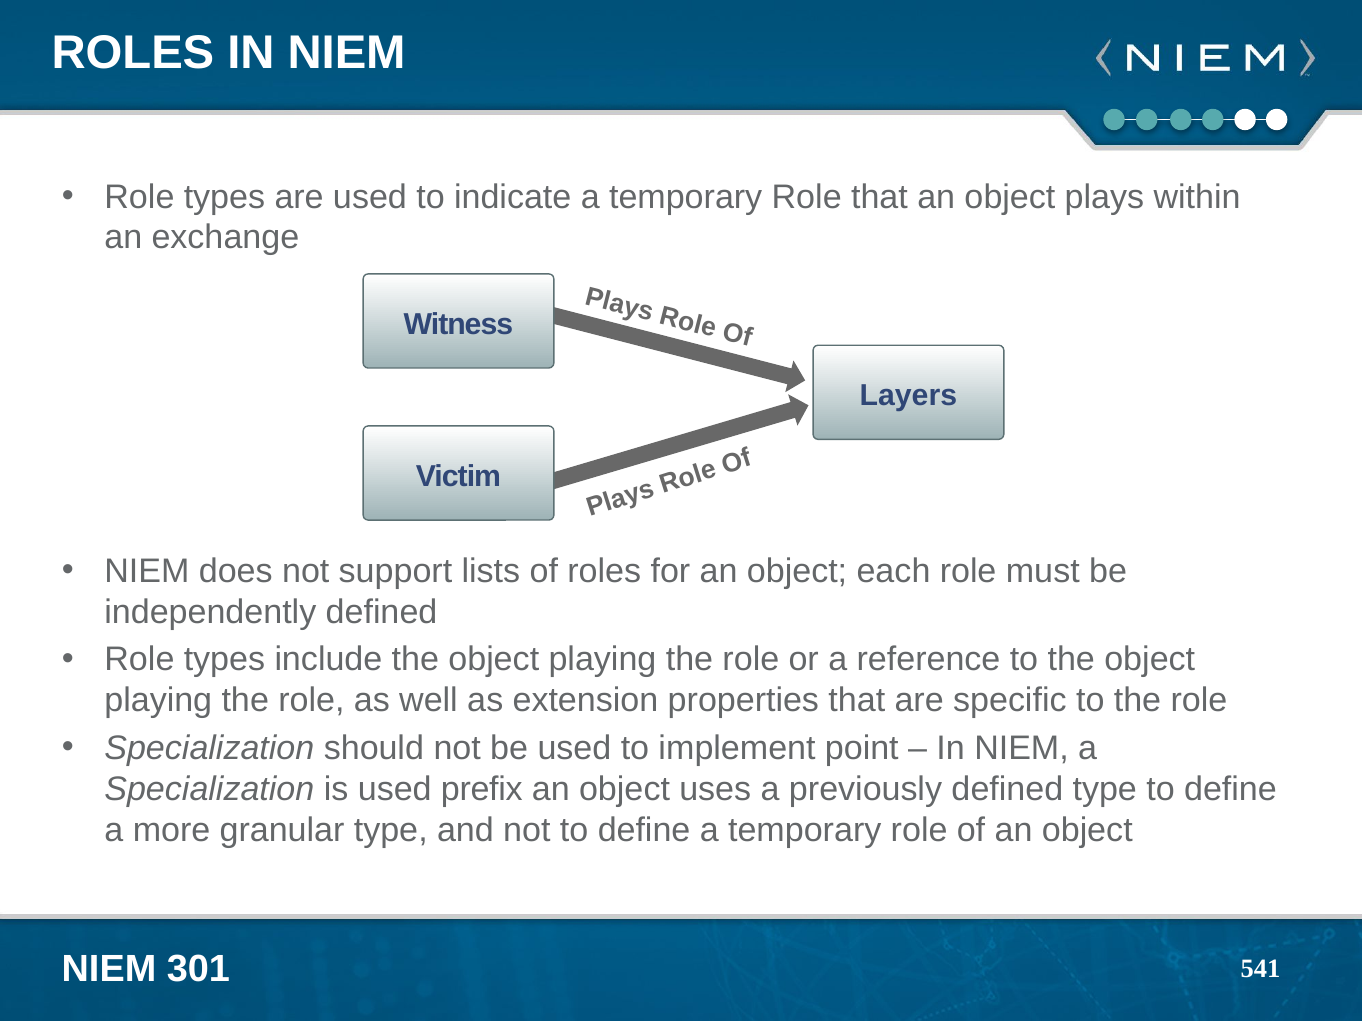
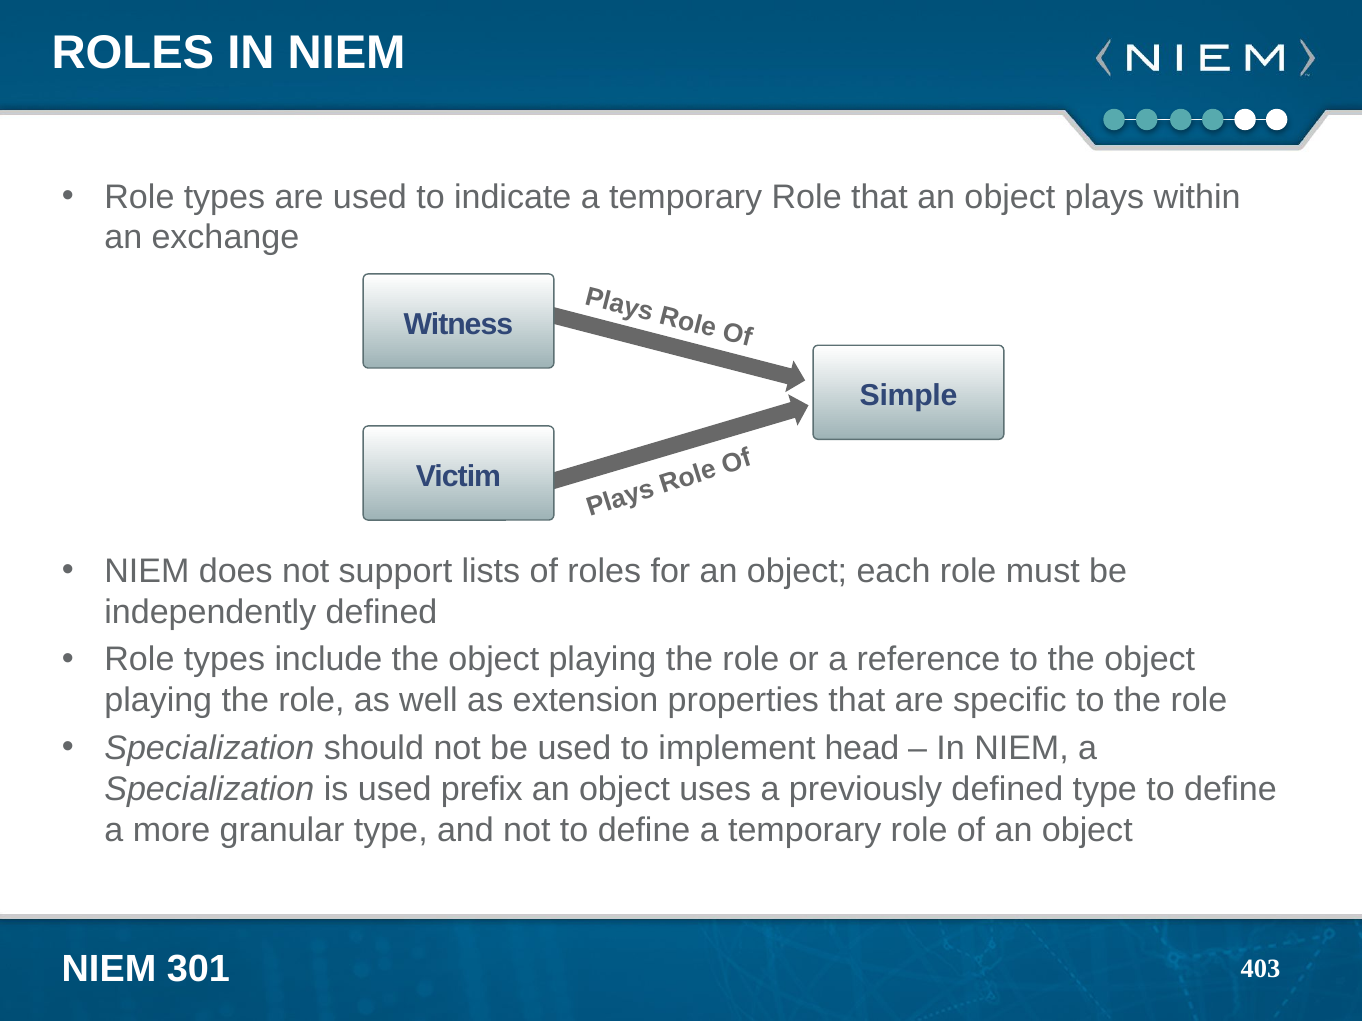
Layers: Layers -> Simple
point: point -> head
541: 541 -> 403
